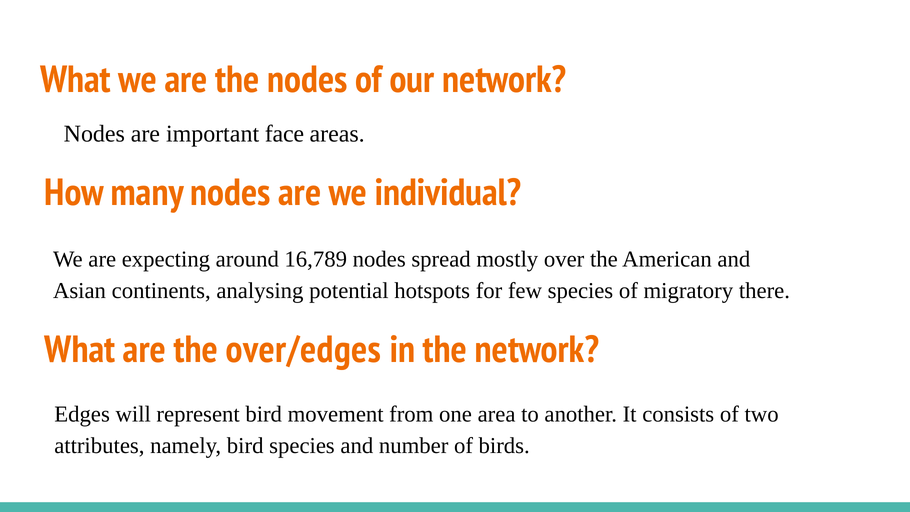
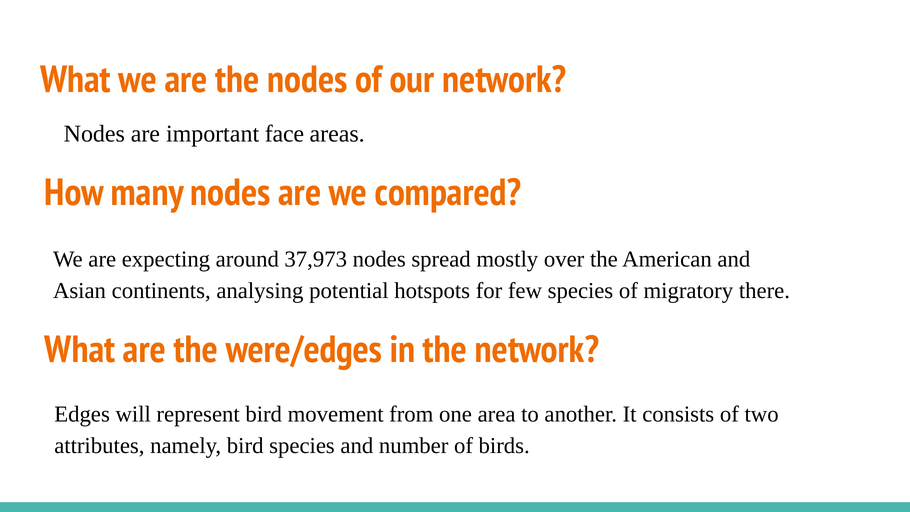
individual: individual -> compared
16,789: 16,789 -> 37,973
over/edges: over/edges -> were/edges
